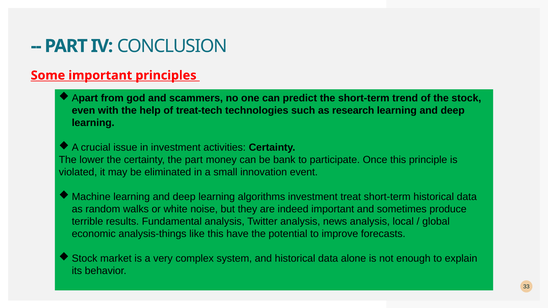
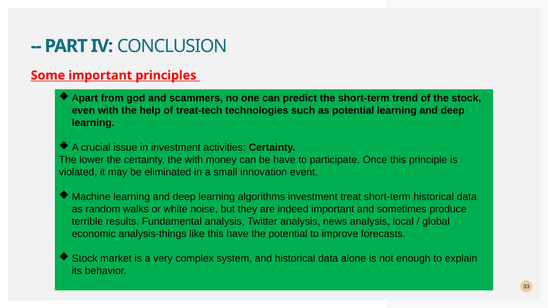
as research: research -> potential
the part: part -> with
be bank: bank -> have
